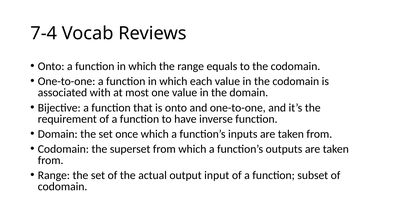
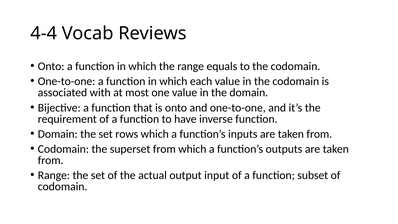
7-4: 7-4 -> 4-4
once: once -> rows
